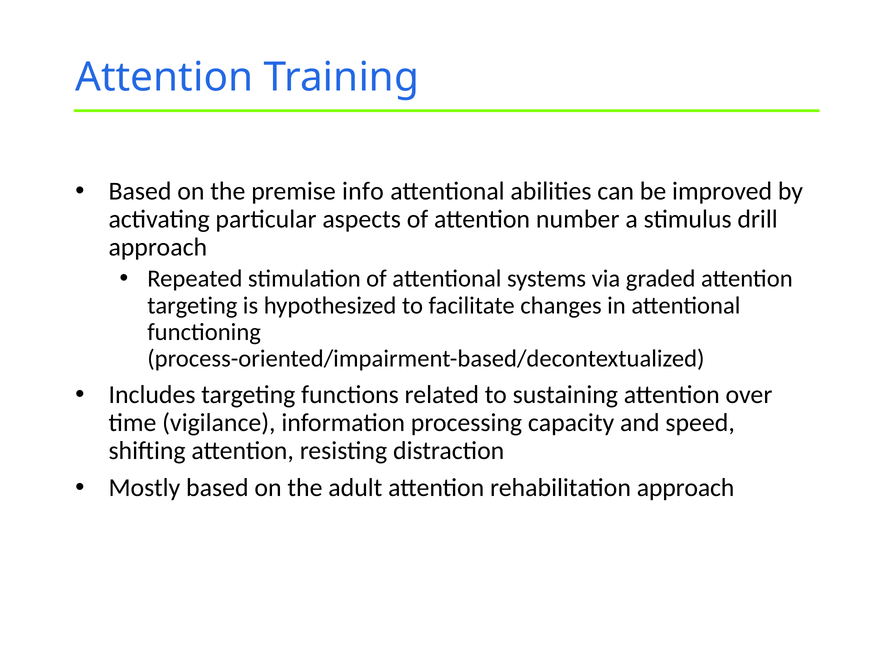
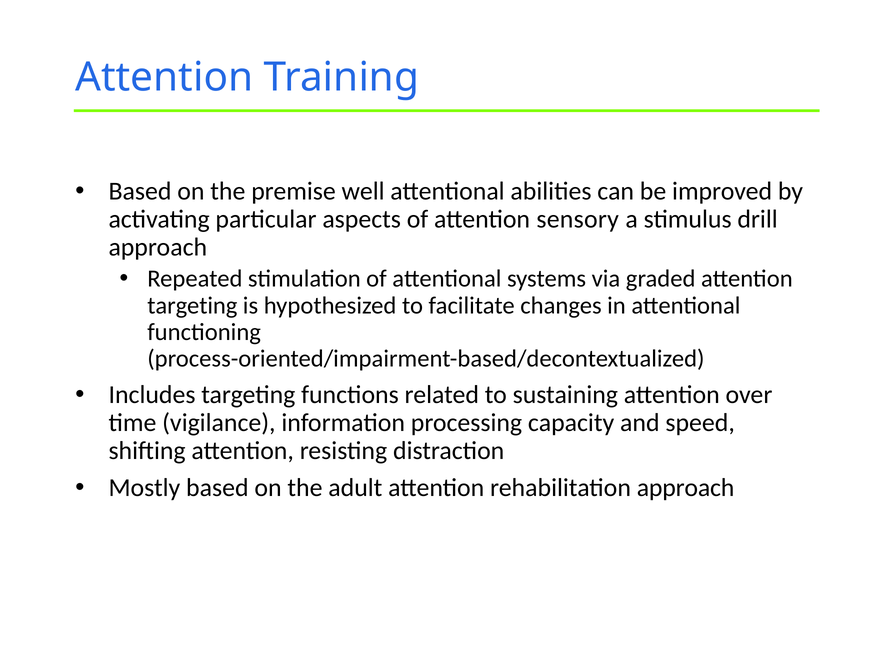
info: info -> well
number: number -> sensory
